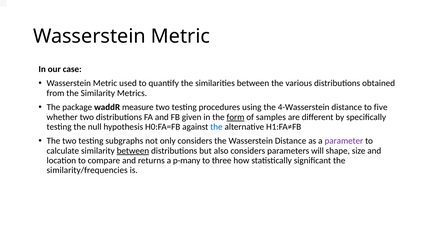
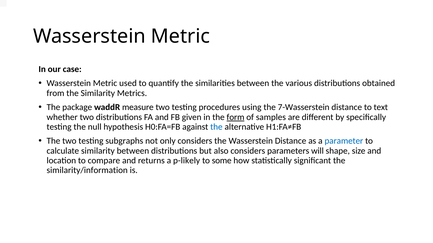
4-Wasserstein: 4-Wasserstein -> 7-Wasserstein
five: five -> text
parameter colour: purple -> blue
between at (133, 151) underline: present -> none
p-many: p-many -> p-likely
three: three -> some
similarity/frequencies: similarity/frequencies -> similarity/information
